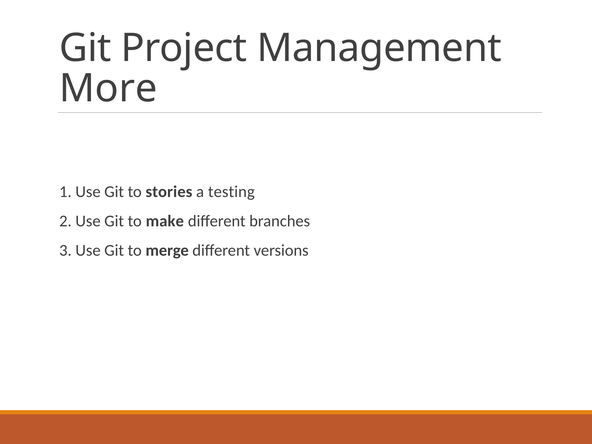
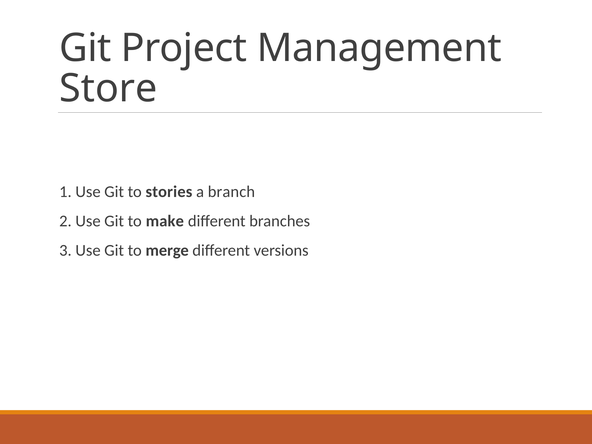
More: More -> Store
testing: testing -> branch
